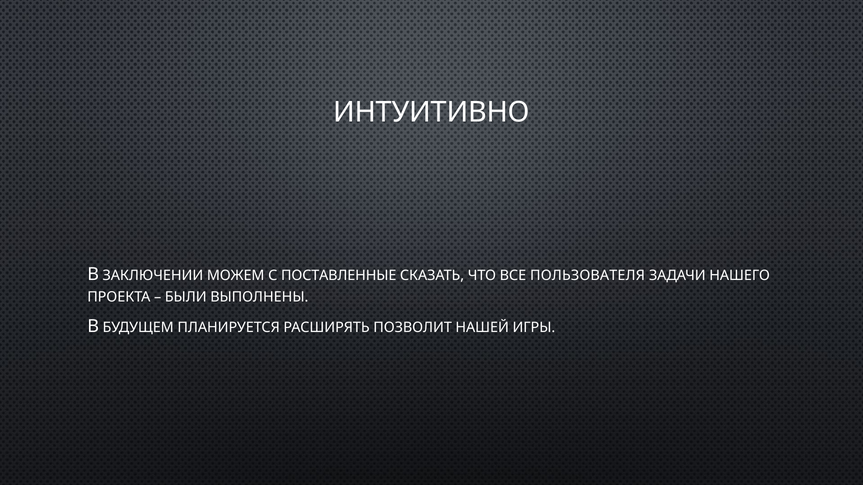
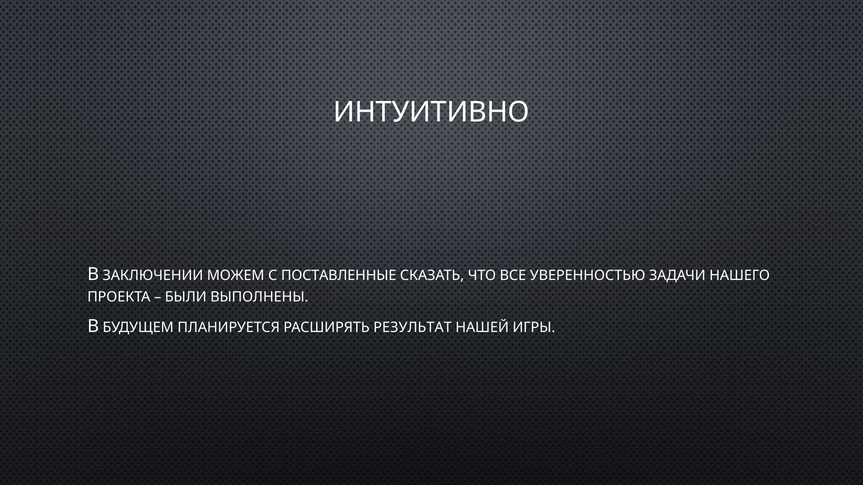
ПОЛЬЗОВАТЕЛЯ: ПОЛЬЗОВАТЕЛЯ -> УВЕРЕННОСТЬЮ
ПОЗВОЛИТ: ПОЗВОЛИТ -> РЕЗУЛЬТАТ
